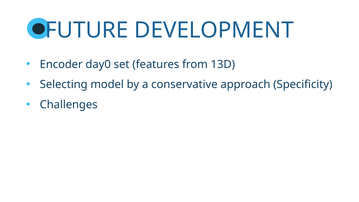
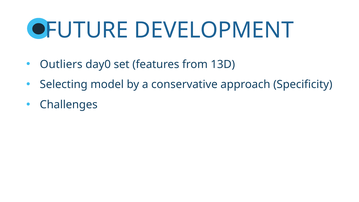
Encoder: Encoder -> Outliers
